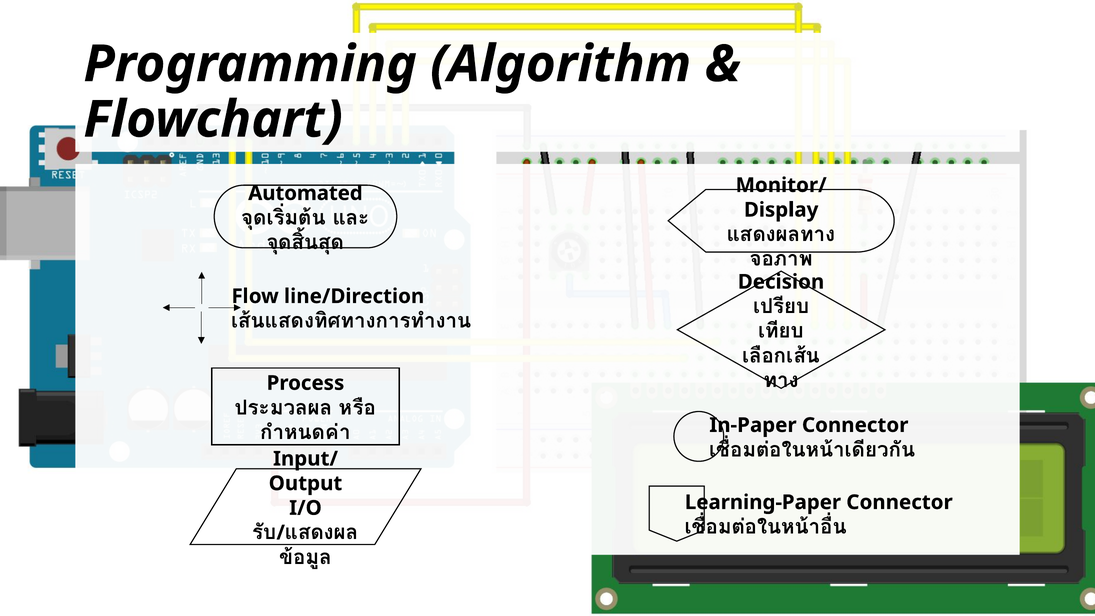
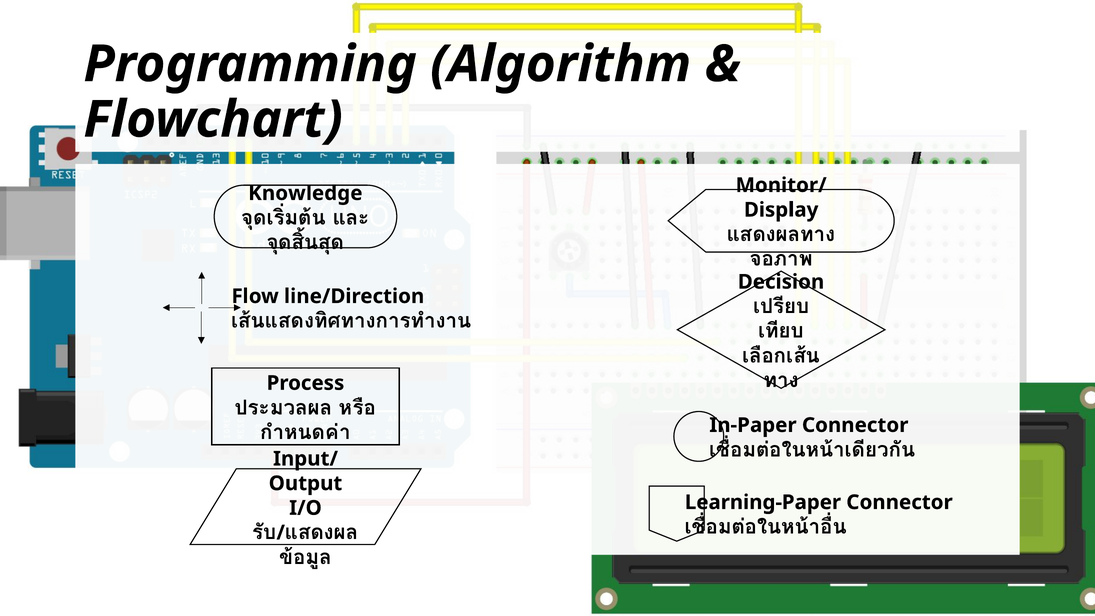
Automated: Automated -> Knowledge
